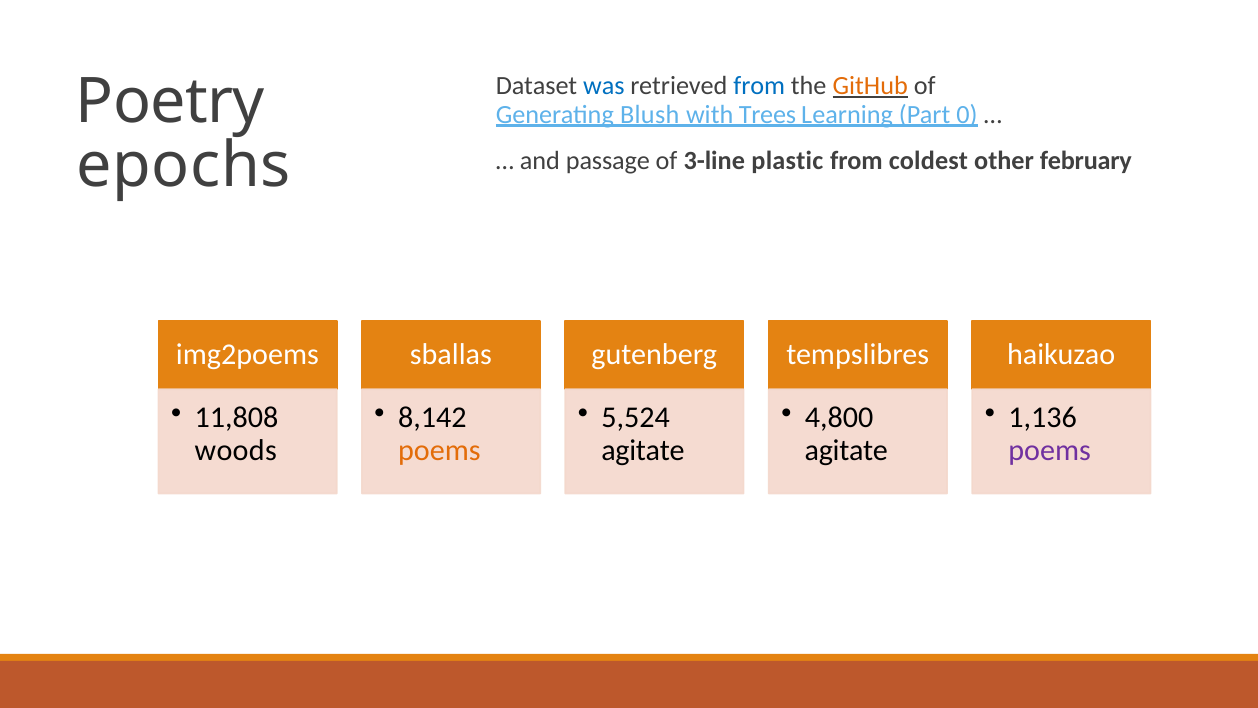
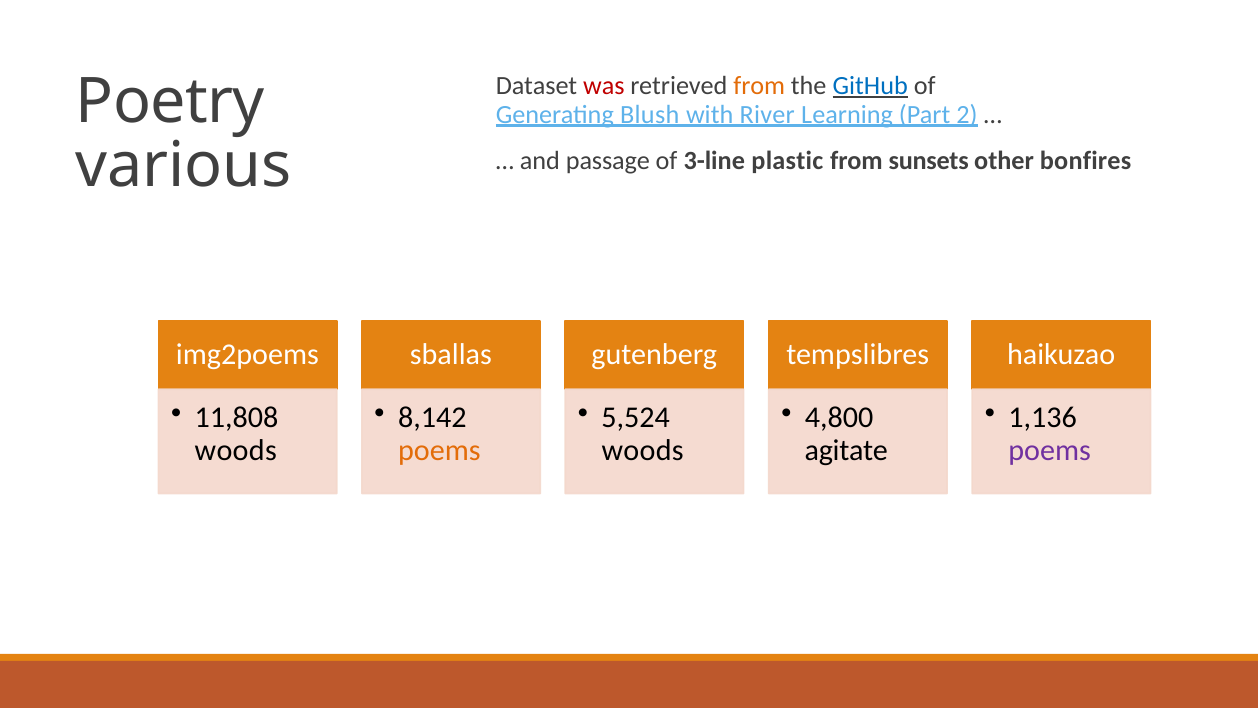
was colour: blue -> red
from at (759, 85) colour: blue -> orange
GitHub colour: orange -> blue
Trees: Trees -> River
0: 0 -> 2
epochs: epochs -> various
coldest: coldest -> sunsets
february: february -> bonfires
agitate at (643, 450): agitate -> woods
